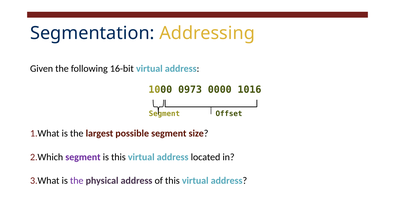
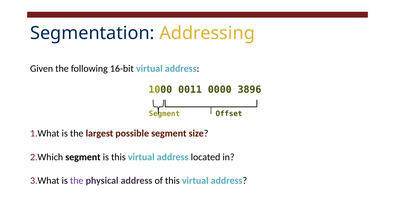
0973: 0973 -> 0011
1016: 1016 -> 3896
segment at (83, 157) colour: purple -> black
